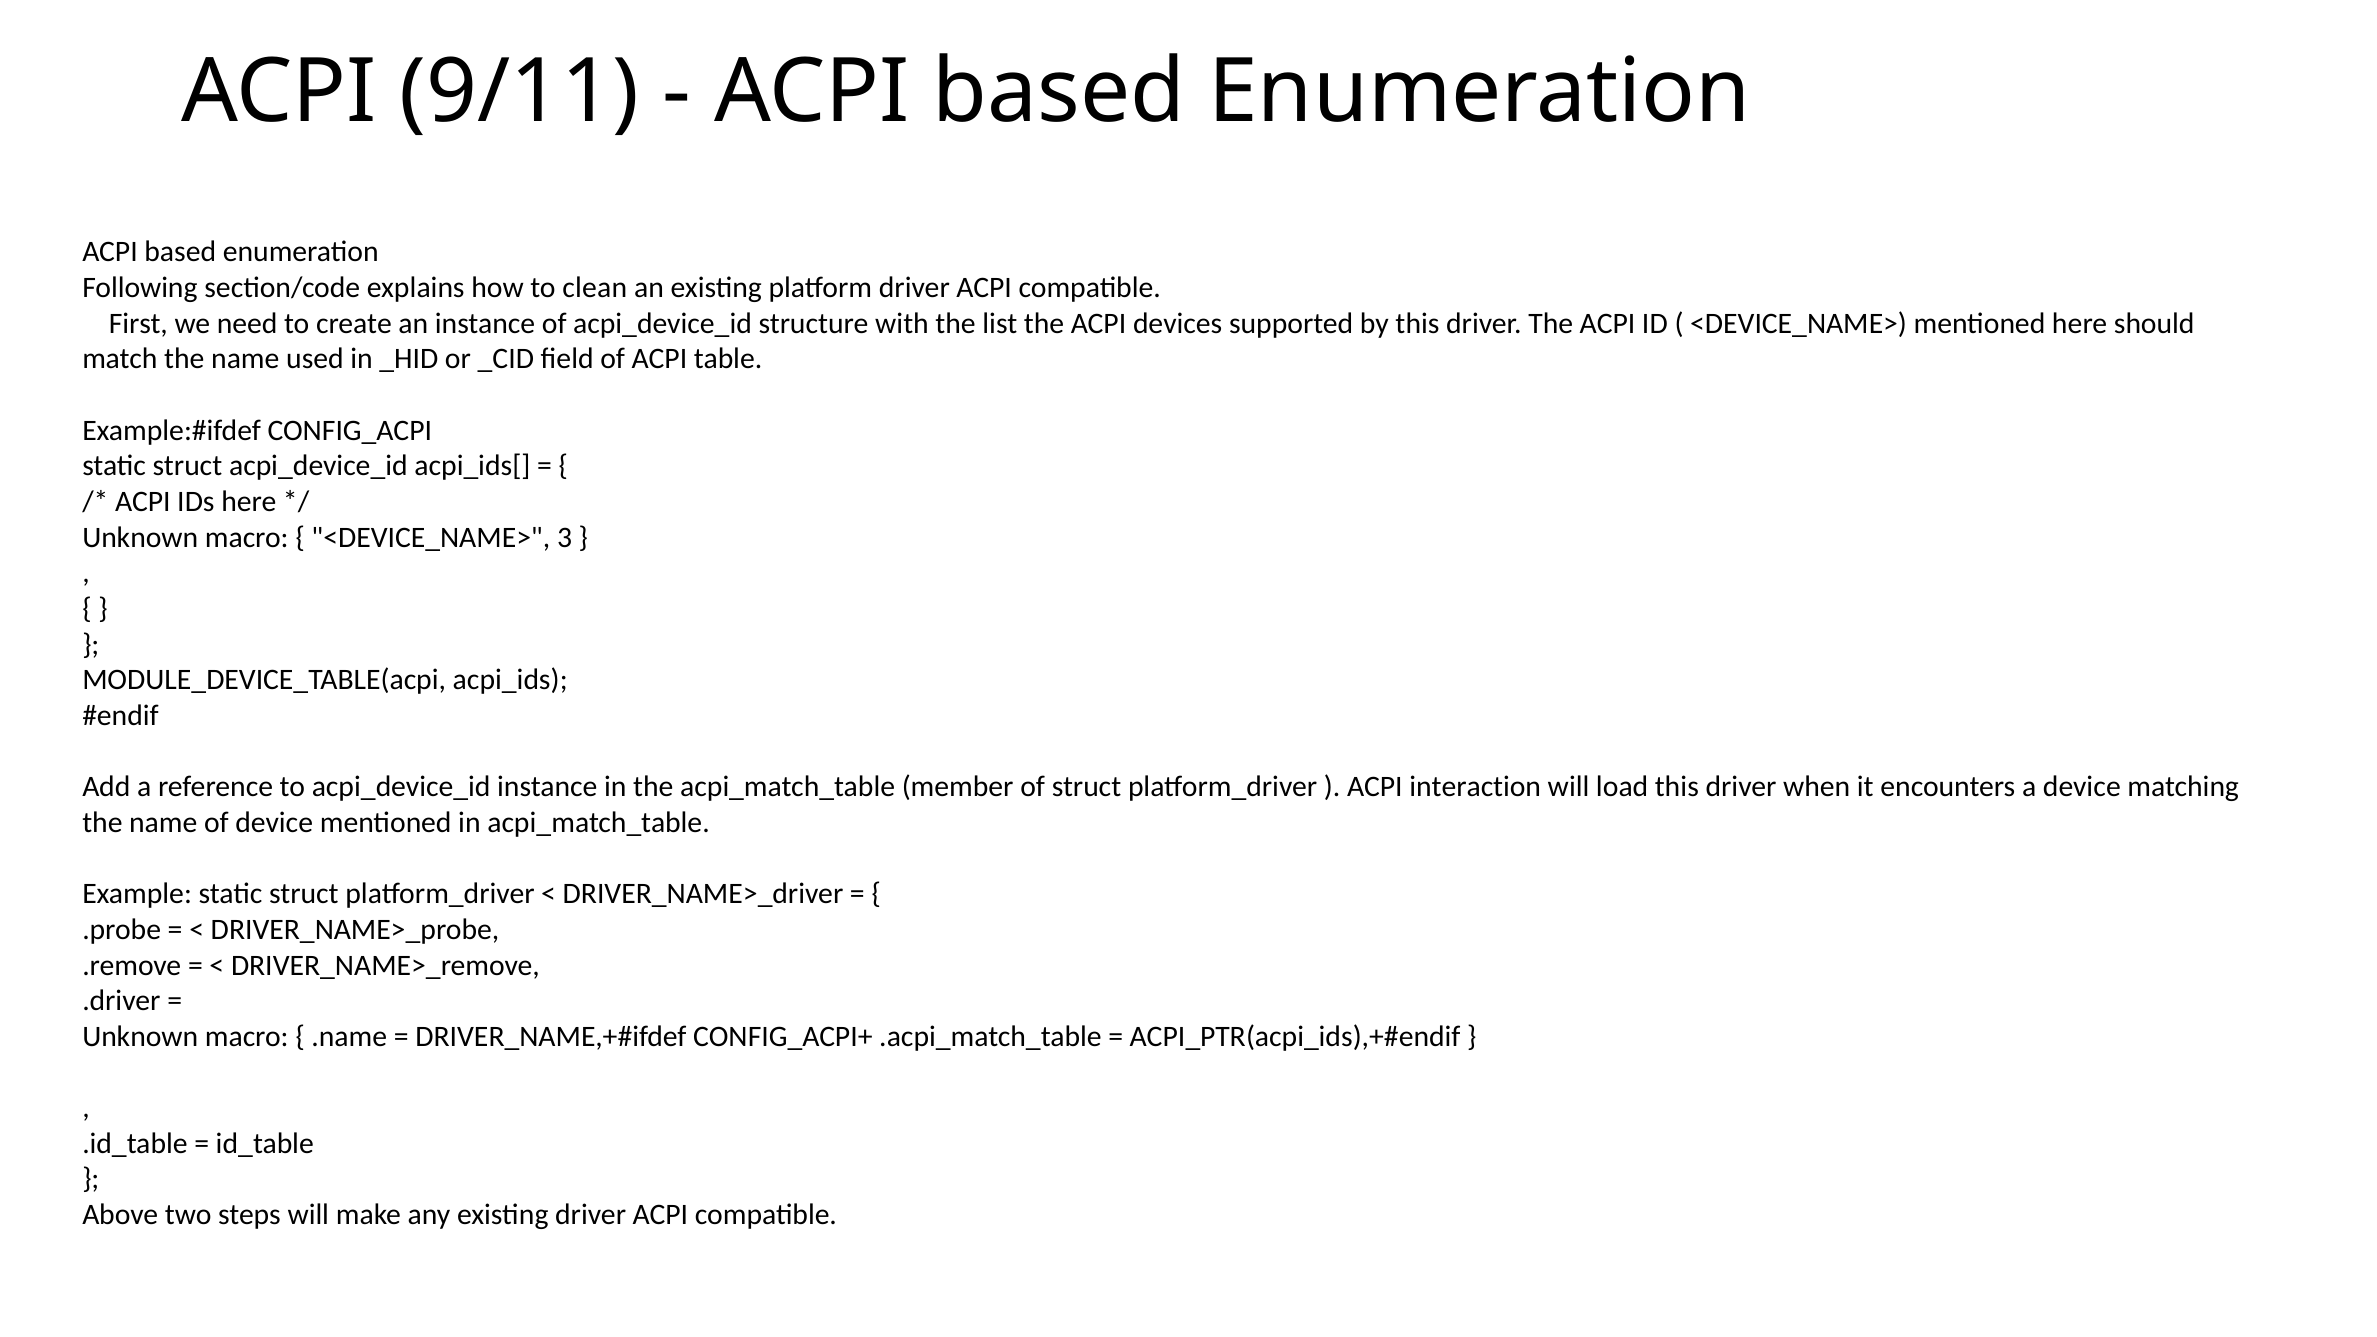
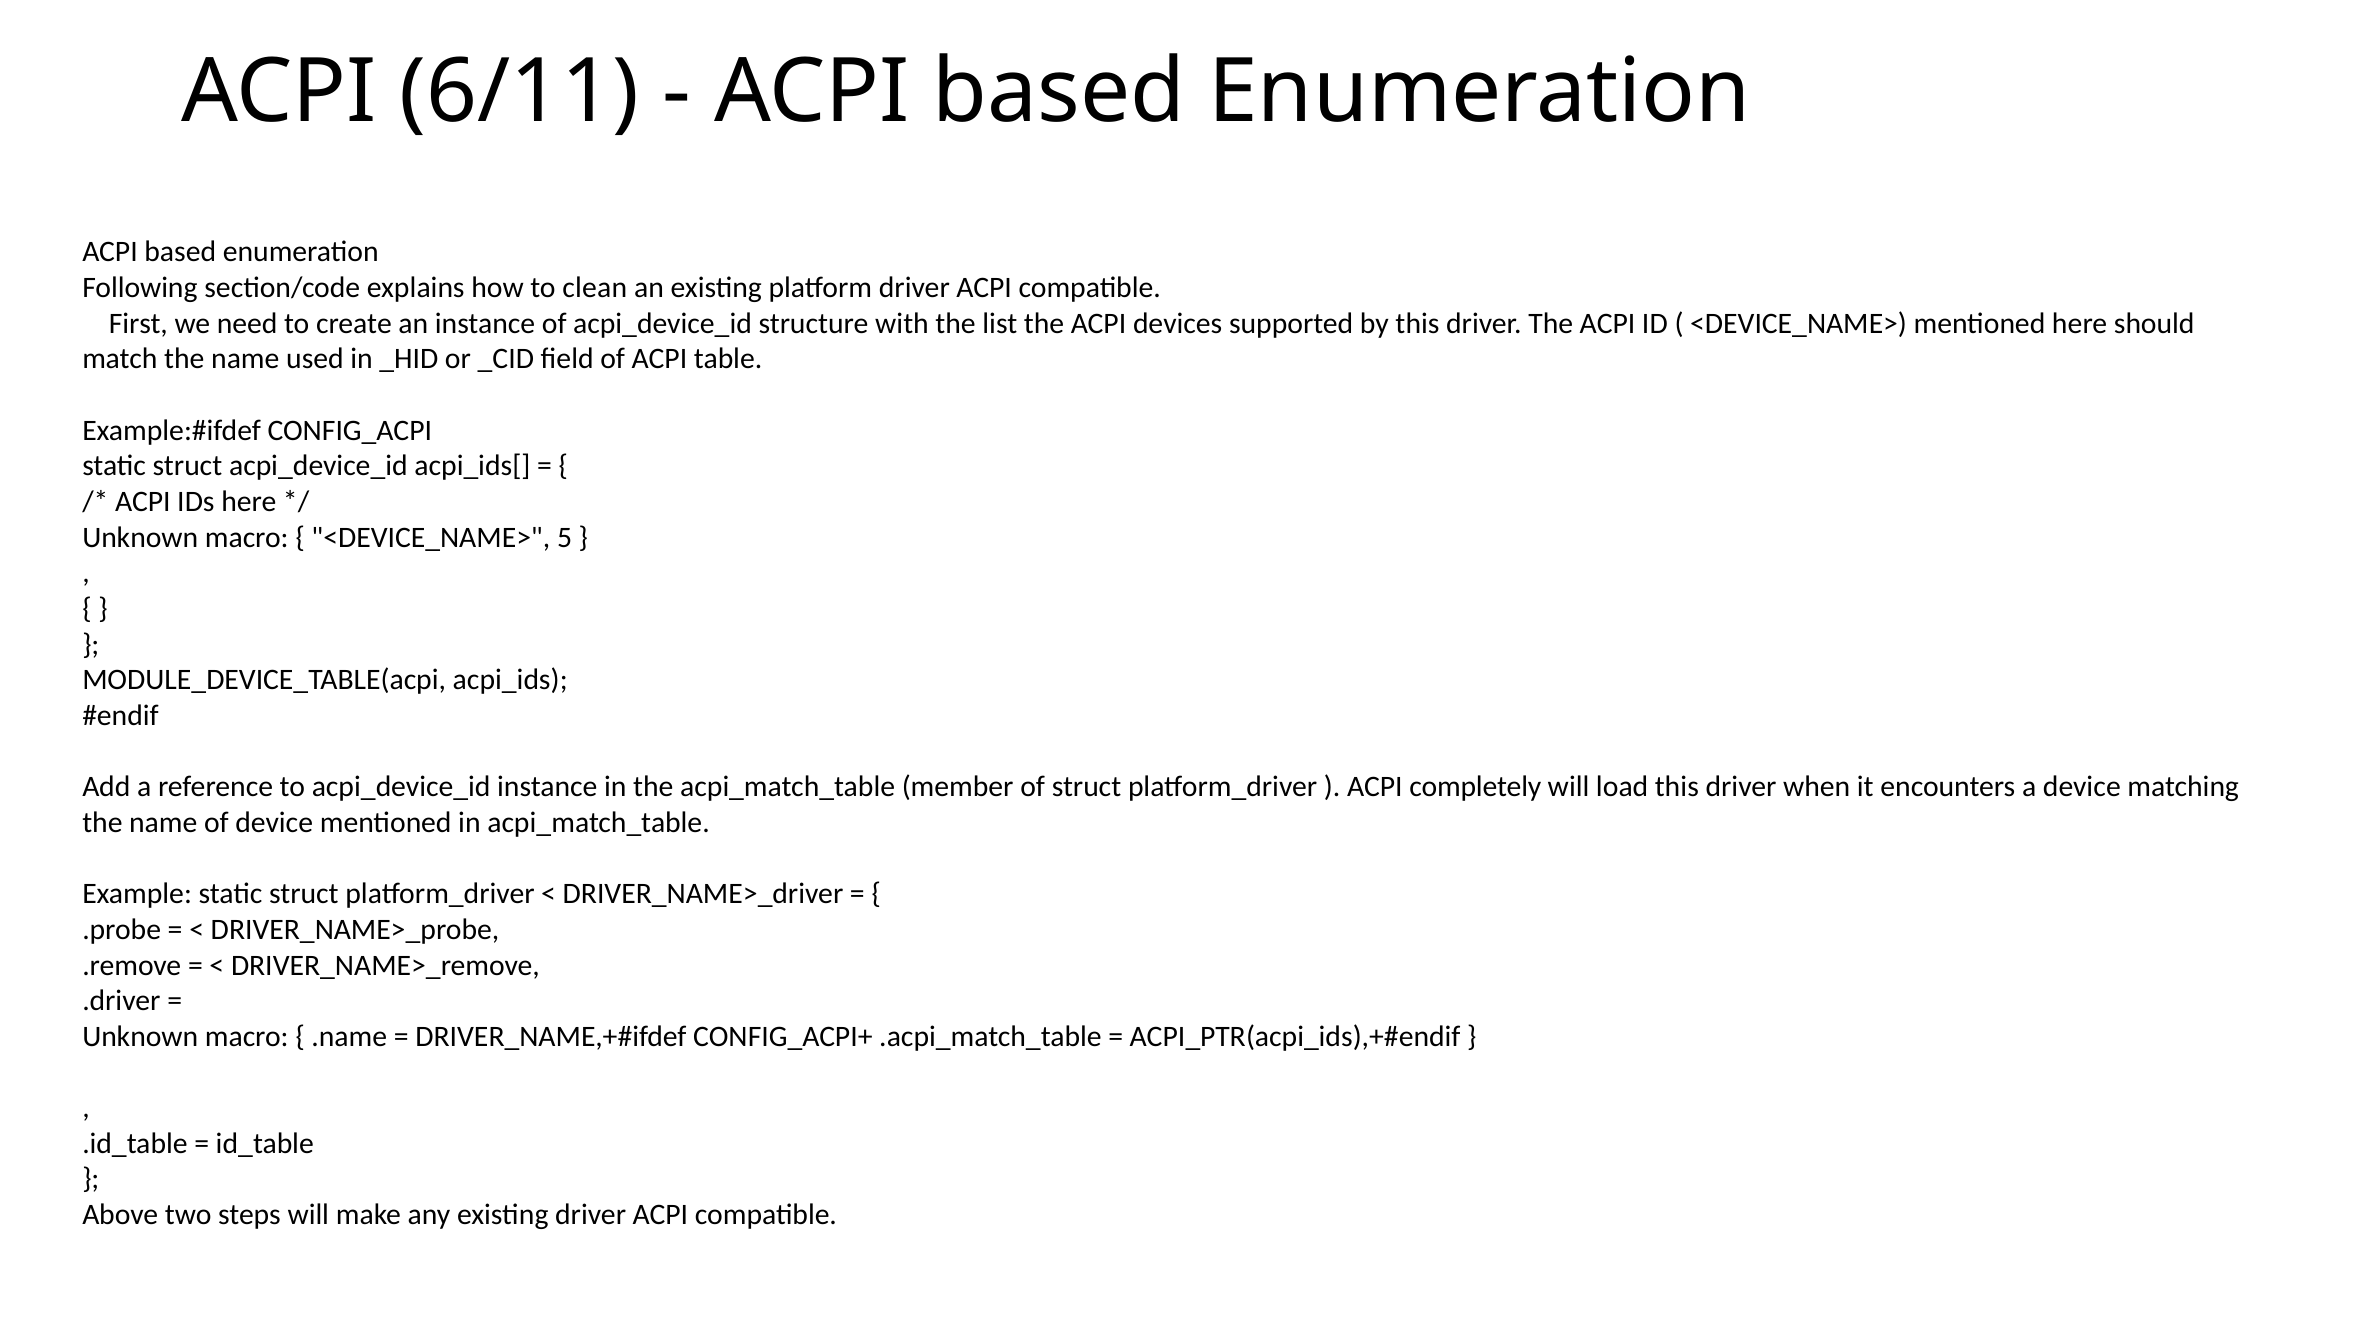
9/11: 9/11 -> 6/11
3: 3 -> 5
interaction: interaction -> completely
